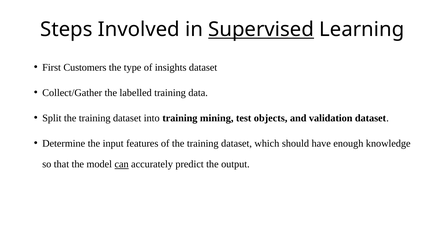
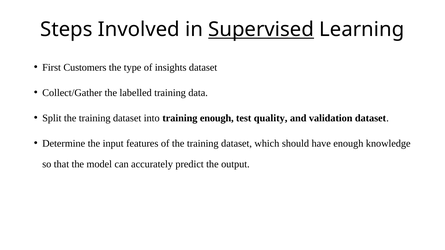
training mining: mining -> enough
objects: objects -> quality
can underline: present -> none
